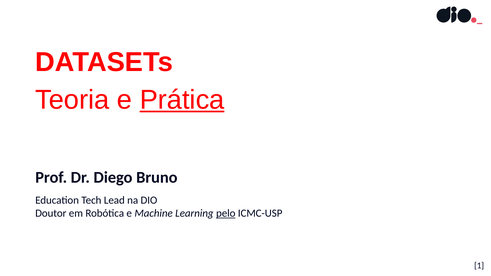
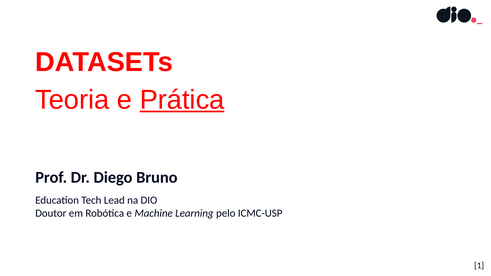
pelo underline: present -> none
